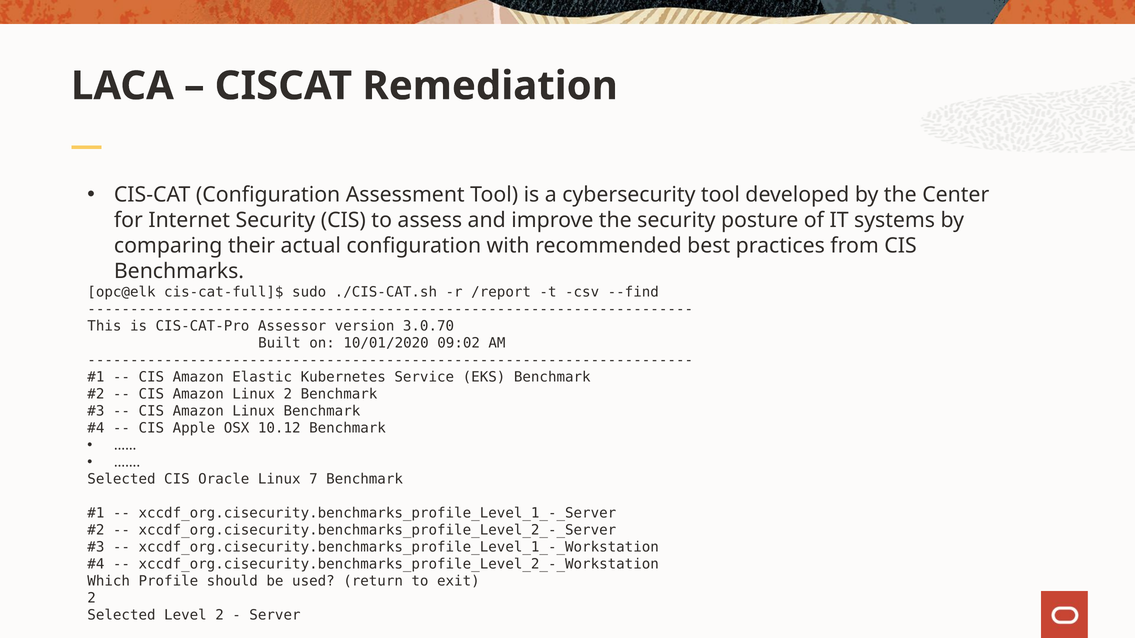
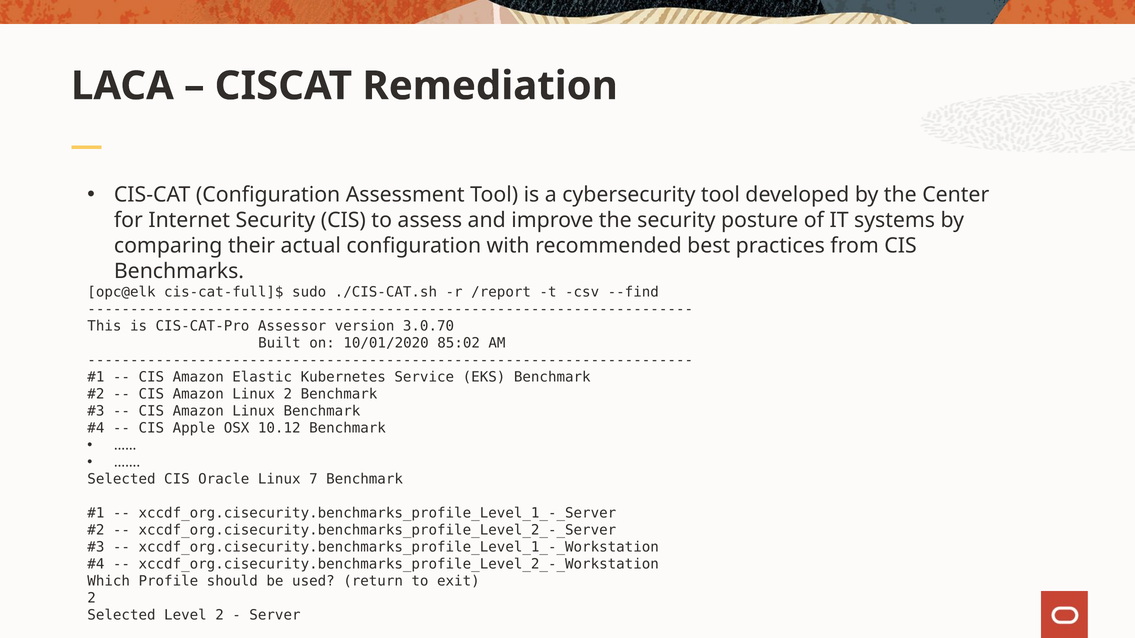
09:02: 09:02 -> 85:02
